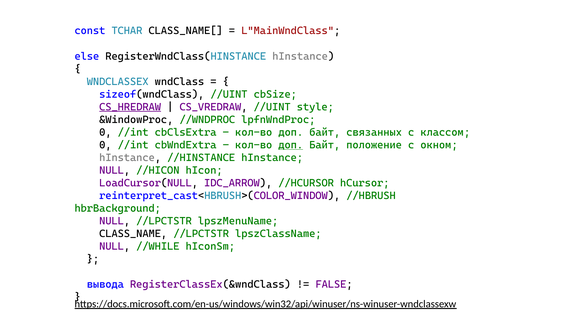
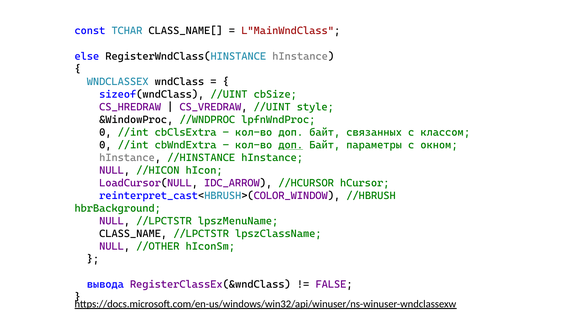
CS_HREDRAW underline: present -> none
положение: положение -> параметры
//WHILE: //WHILE -> //OTHER
